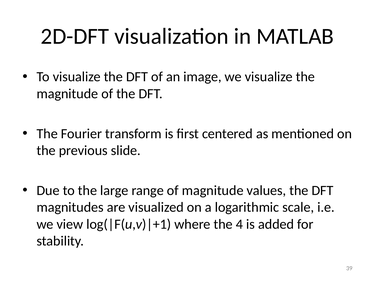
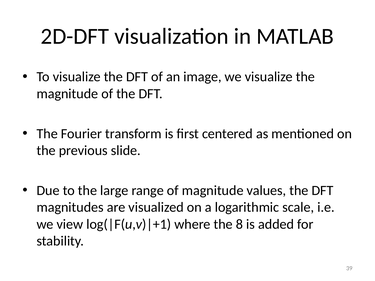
4: 4 -> 8
